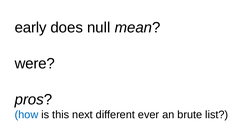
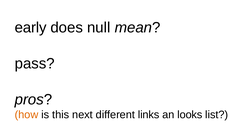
were: were -> pass
how colour: blue -> orange
ever: ever -> links
brute: brute -> looks
